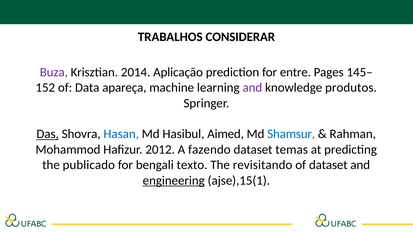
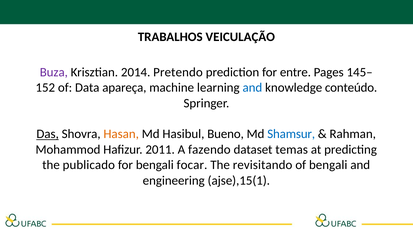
CONSIDERAR: CONSIDERAR -> VEICULAÇÃO
Aplicação: Aplicação -> Pretendo
and at (252, 88) colour: purple -> blue
produtos: produtos -> conteúdo
Hasan colour: blue -> orange
Aimed: Aimed -> Bueno
2012: 2012 -> 2011
texto: texto -> focar
of dataset: dataset -> bengali
engineering underline: present -> none
